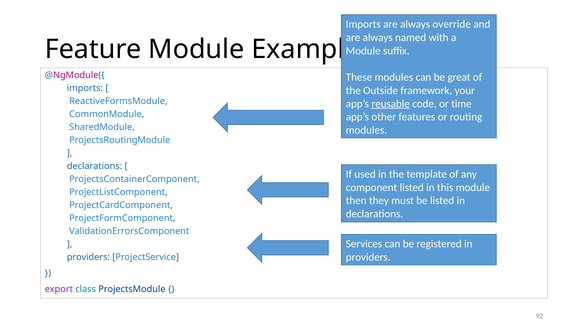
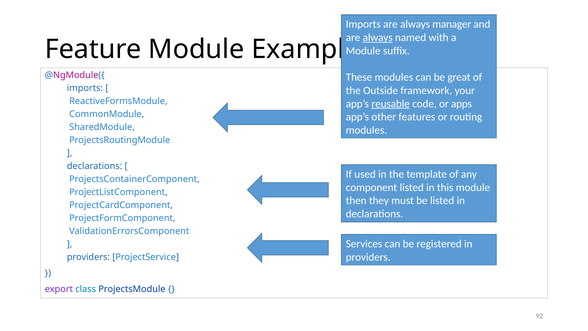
override: override -> manager
always at (378, 37) underline: none -> present
time: time -> apps
